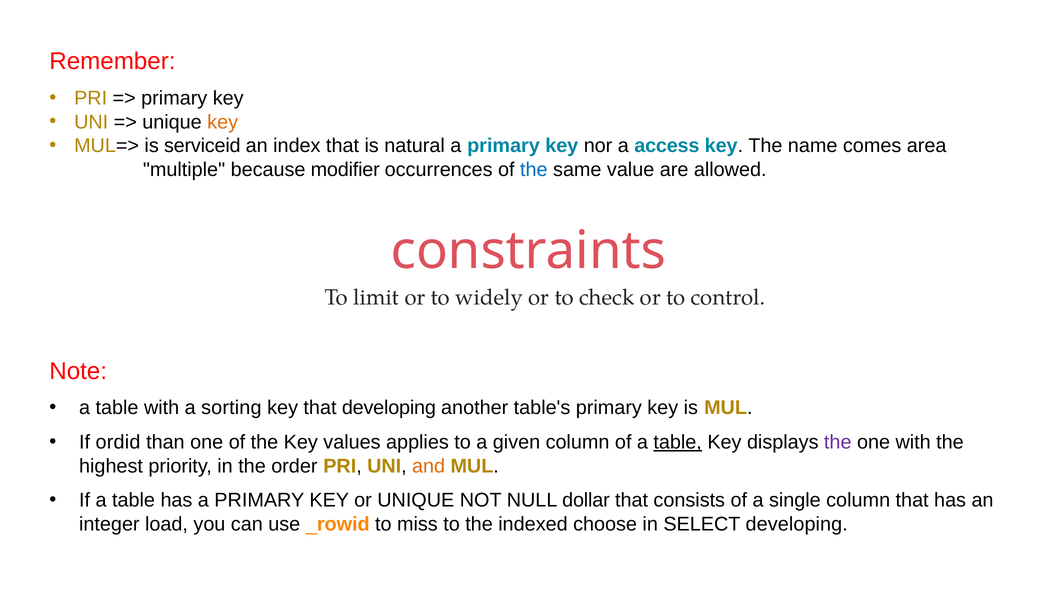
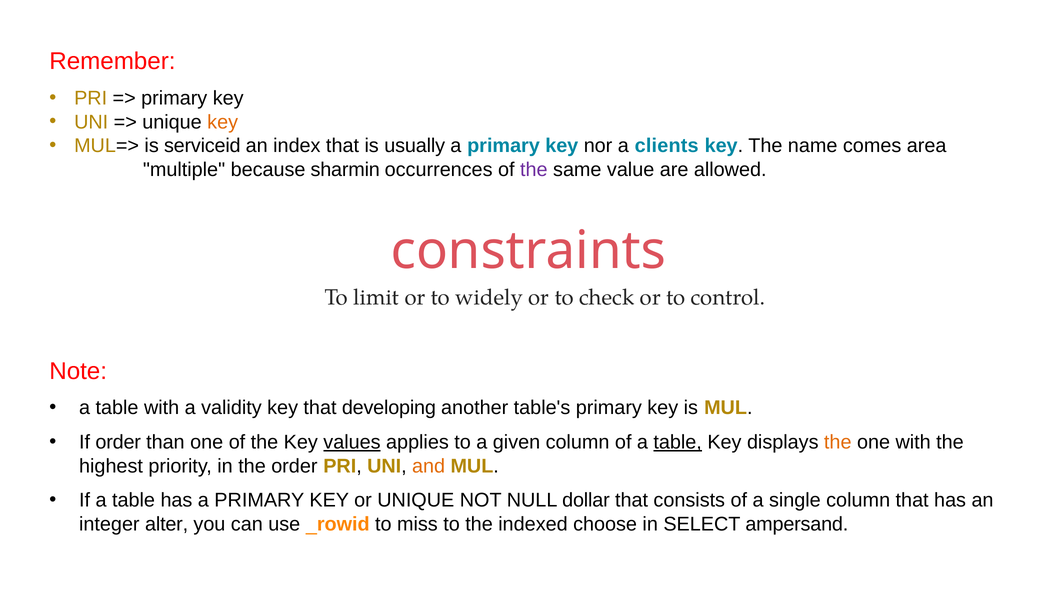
natural: natural -> usually
access: access -> clients
modifier: modifier -> sharmin
the at (534, 169) colour: blue -> purple
sorting: sorting -> validity
If ordid: ordid -> order
values underline: none -> present
the at (838, 442) colour: purple -> orange
load: load -> alter
SELECT developing: developing -> ampersand
